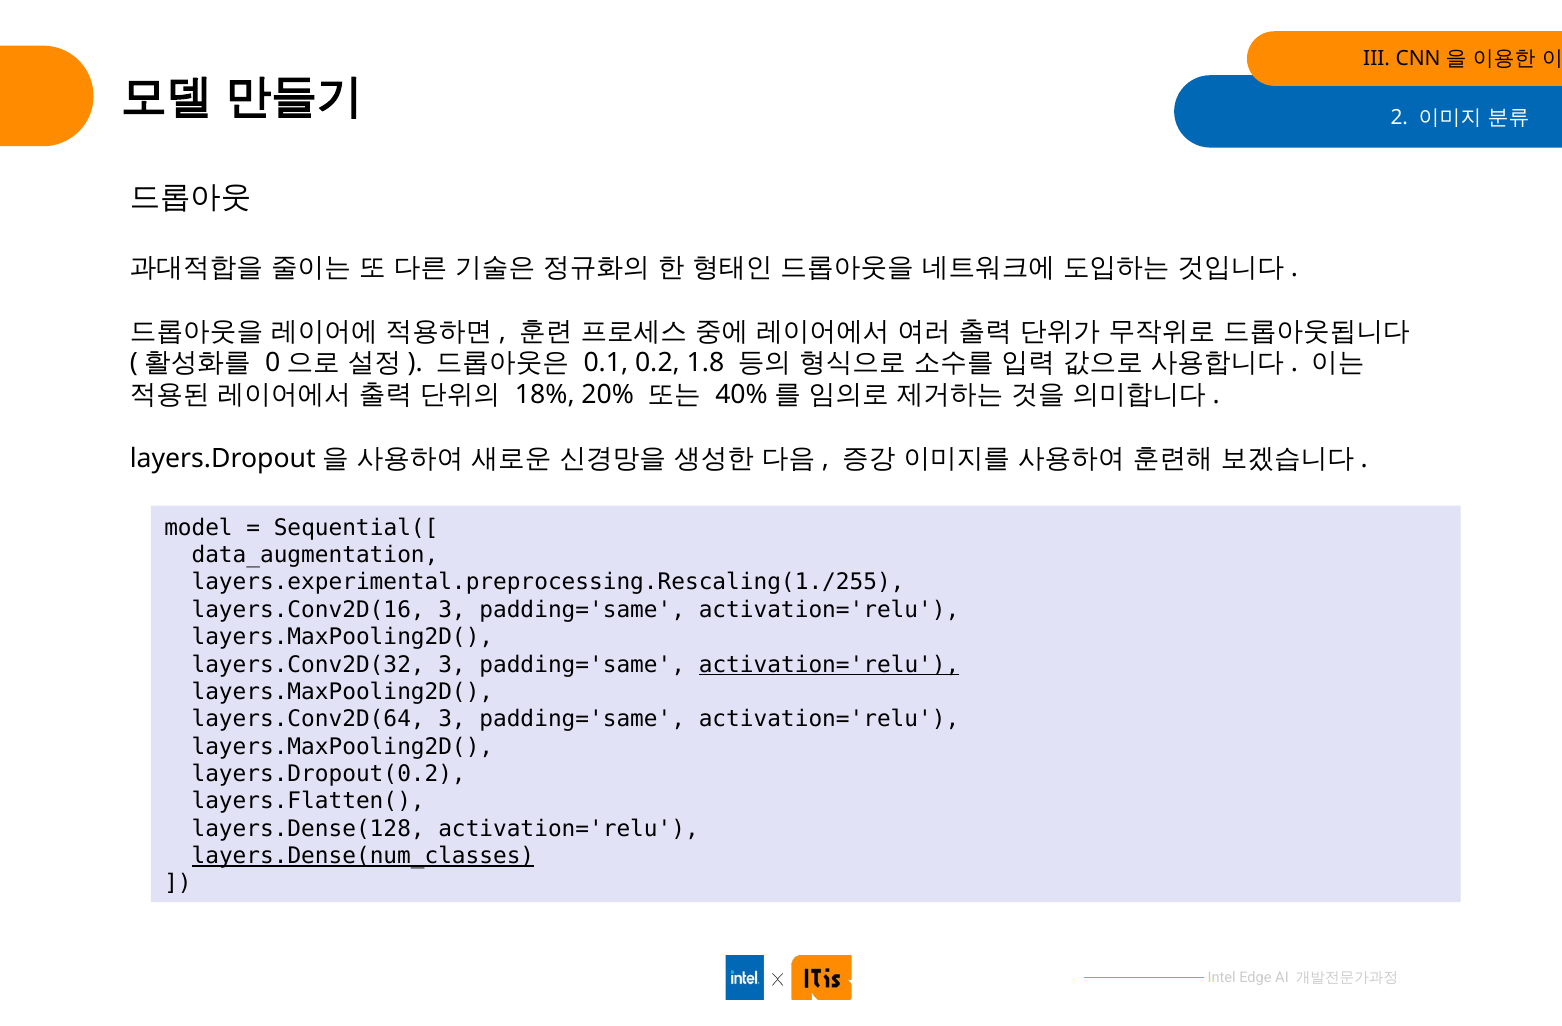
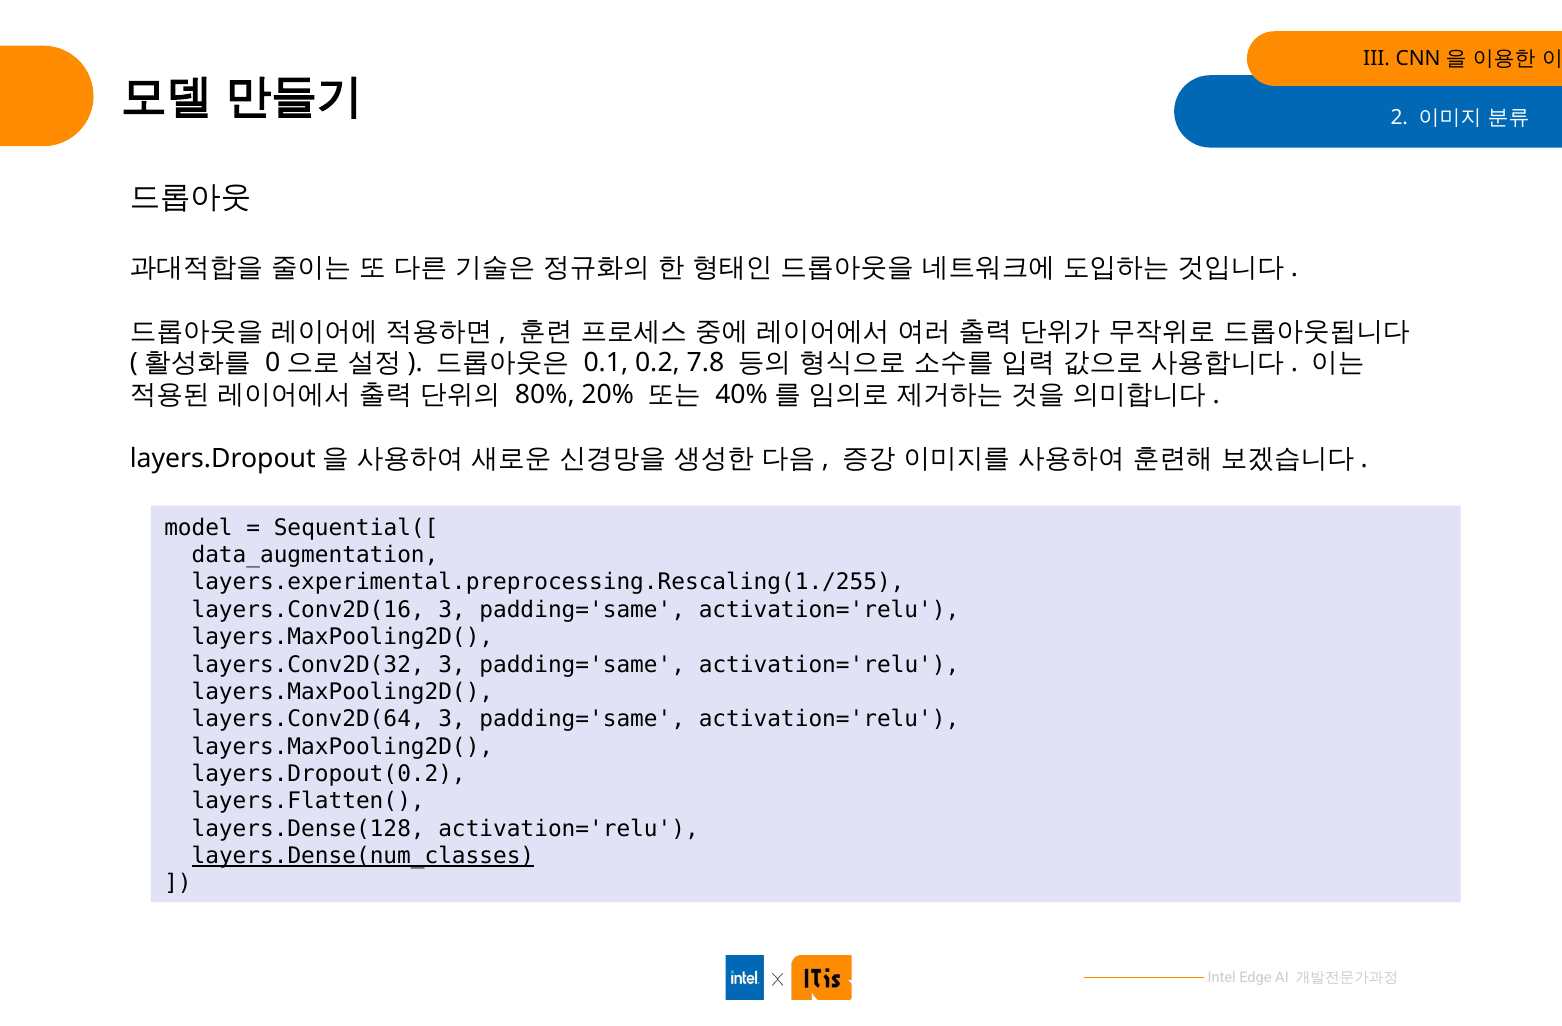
1.8: 1.8 -> 7.8
18%: 18% -> 80%
activation='relu at (829, 665) underline: present -> none
